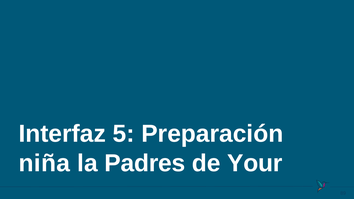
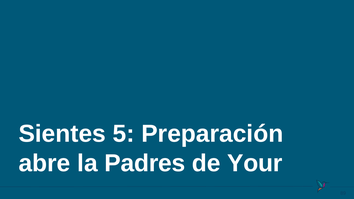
Interfaz: Interfaz -> Sientes
niña: niña -> abre
